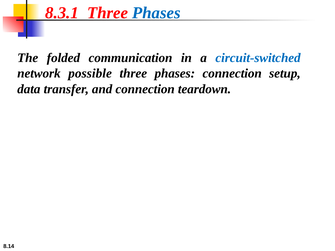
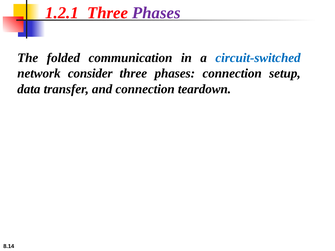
8.3.1: 8.3.1 -> 1.2.1
Phases at (156, 13) colour: blue -> purple
possible: possible -> consider
